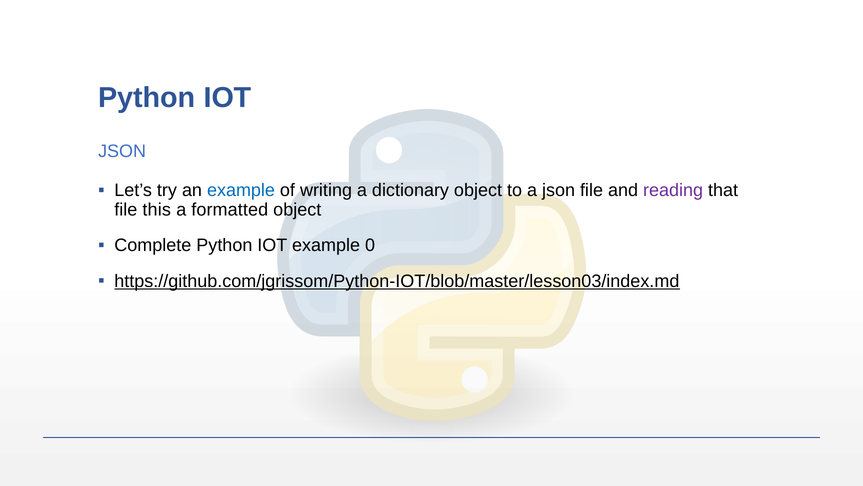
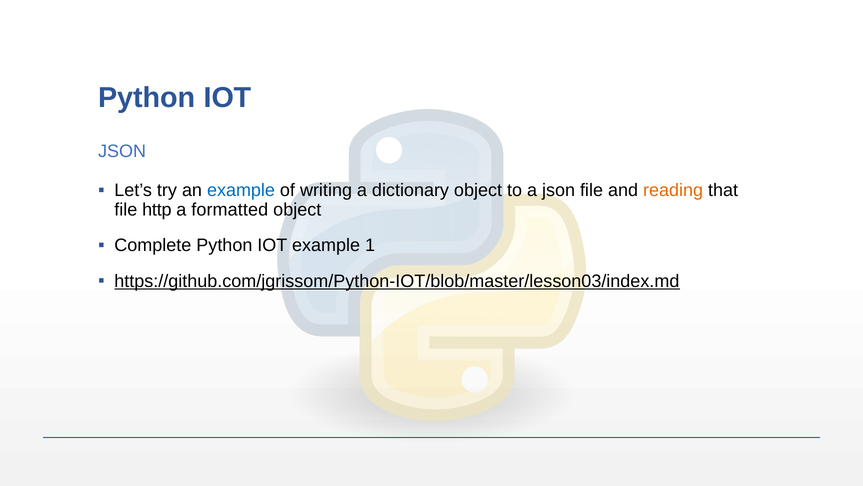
reading colour: purple -> orange
this: this -> http
0: 0 -> 1
